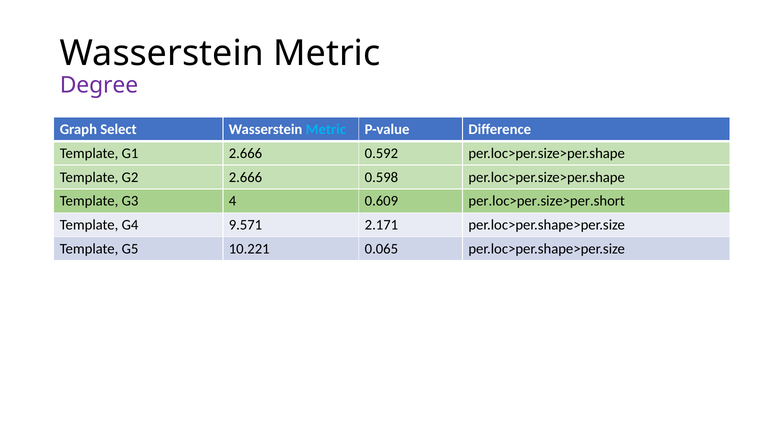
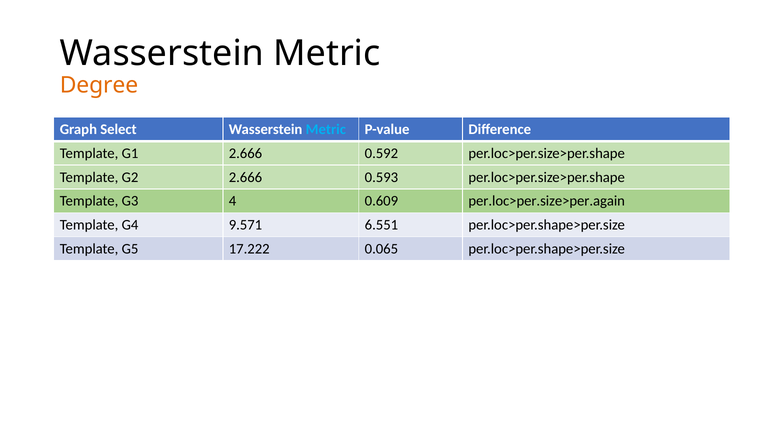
Degree colour: purple -> orange
0.598: 0.598 -> 0.593
per.loc>per.size>per.short: per.loc>per.size>per.short -> per.loc>per.size>per.again
2.171: 2.171 -> 6.551
10.221: 10.221 -> 17.222
